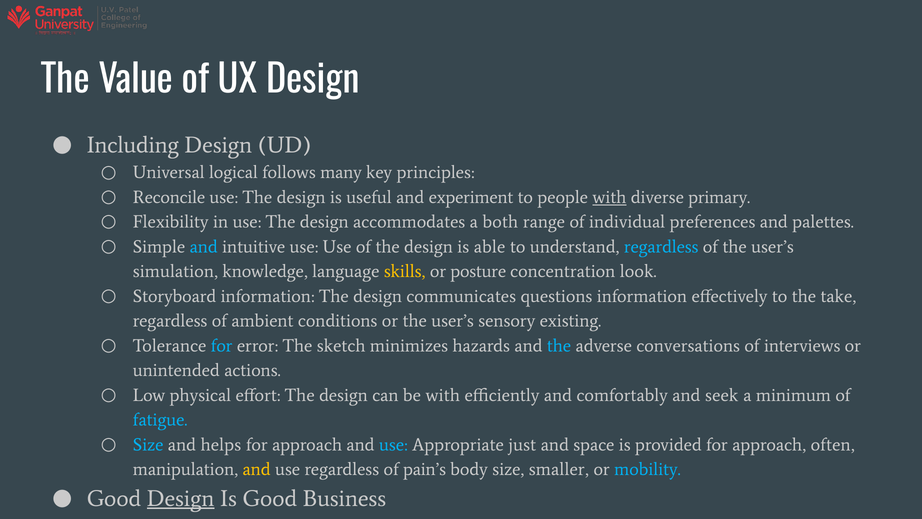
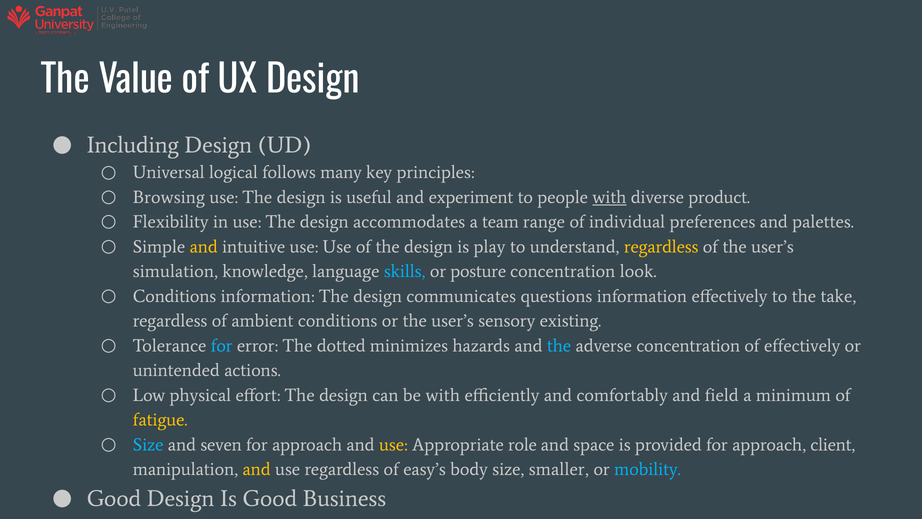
Reconcile: Reconcile -> Browsing
primary: primary -> product
both: both -> team
and at (204, 247) colour: light blue -> yellow
able: able -> play
regardless at (661, 247) colour: light blue -> yellow
skills colour: yellow -> light blue
Storyboard at (175, 296): Storyboard -> Conditions
sketch: sketch -> dotted
adverse conversations: conversations -> concentration
of interviews: interviews -> effectively
seek: seek -> field
fatigue colour: light blue -> yellow
helps: helps -> seven
use at (393, 444) colour: light blue -> yellow
just: just -> role
often: often -> client
pain’s: pain’s -> easy’s
Design at (181, 498) underline: present -> none
